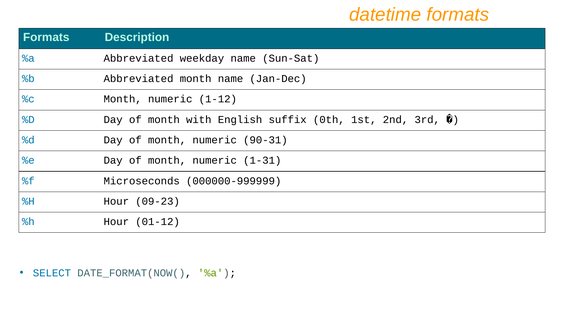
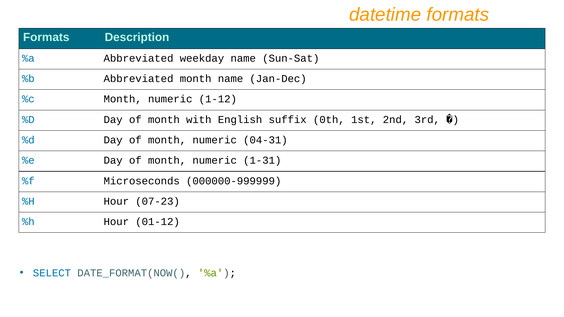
90-31: 90-31 -> 04-31
09-23: 09-23 -> 07-23
